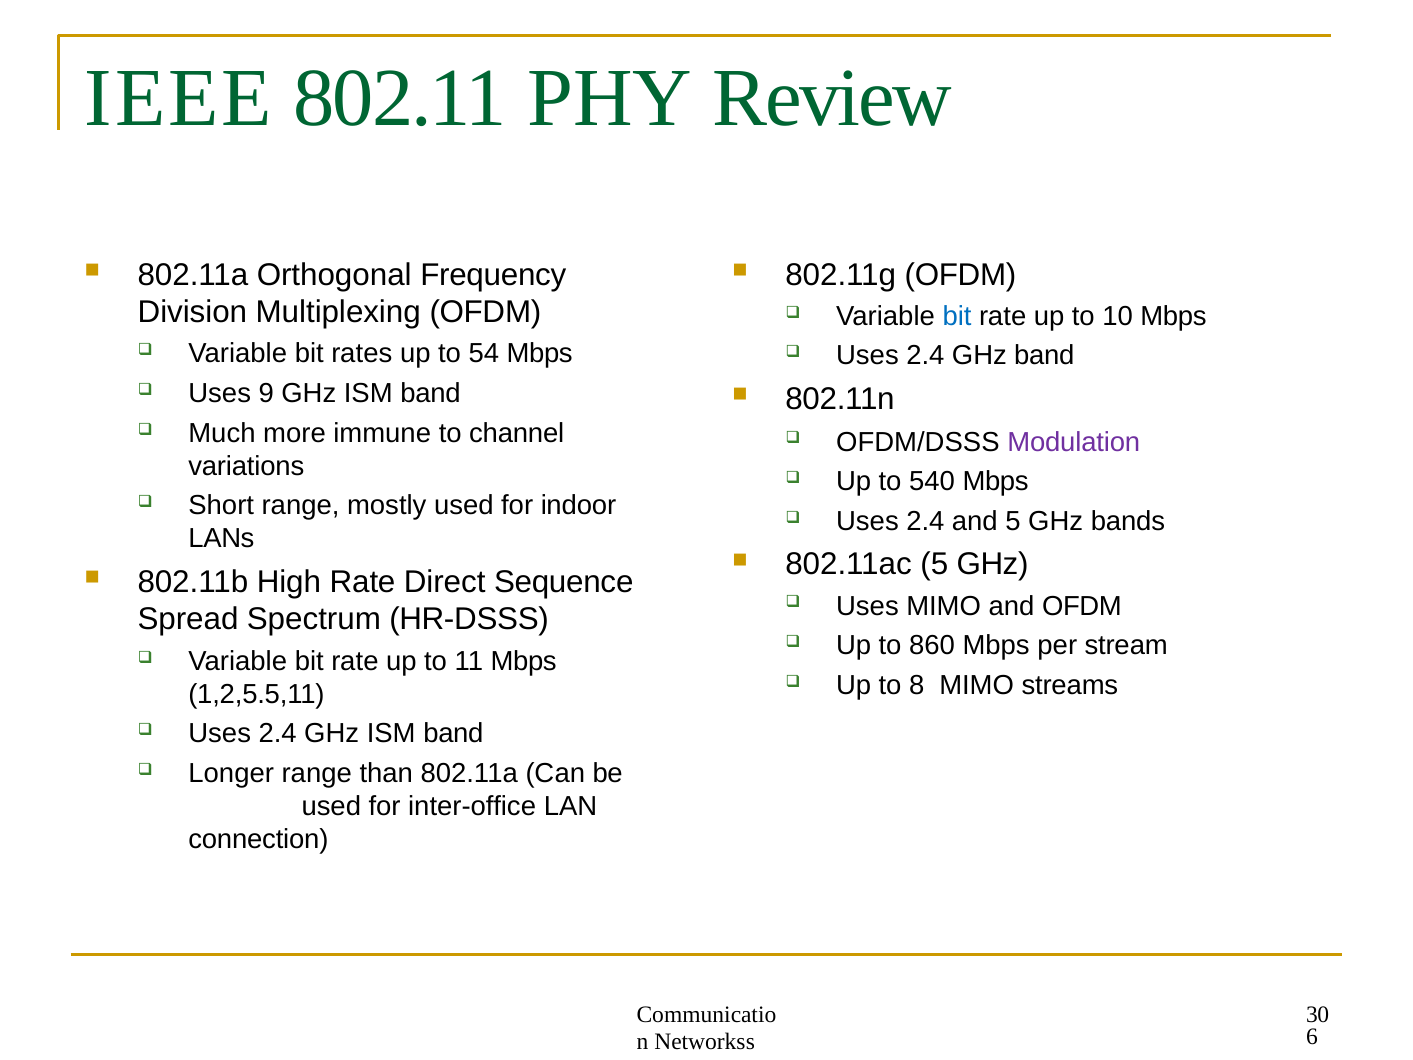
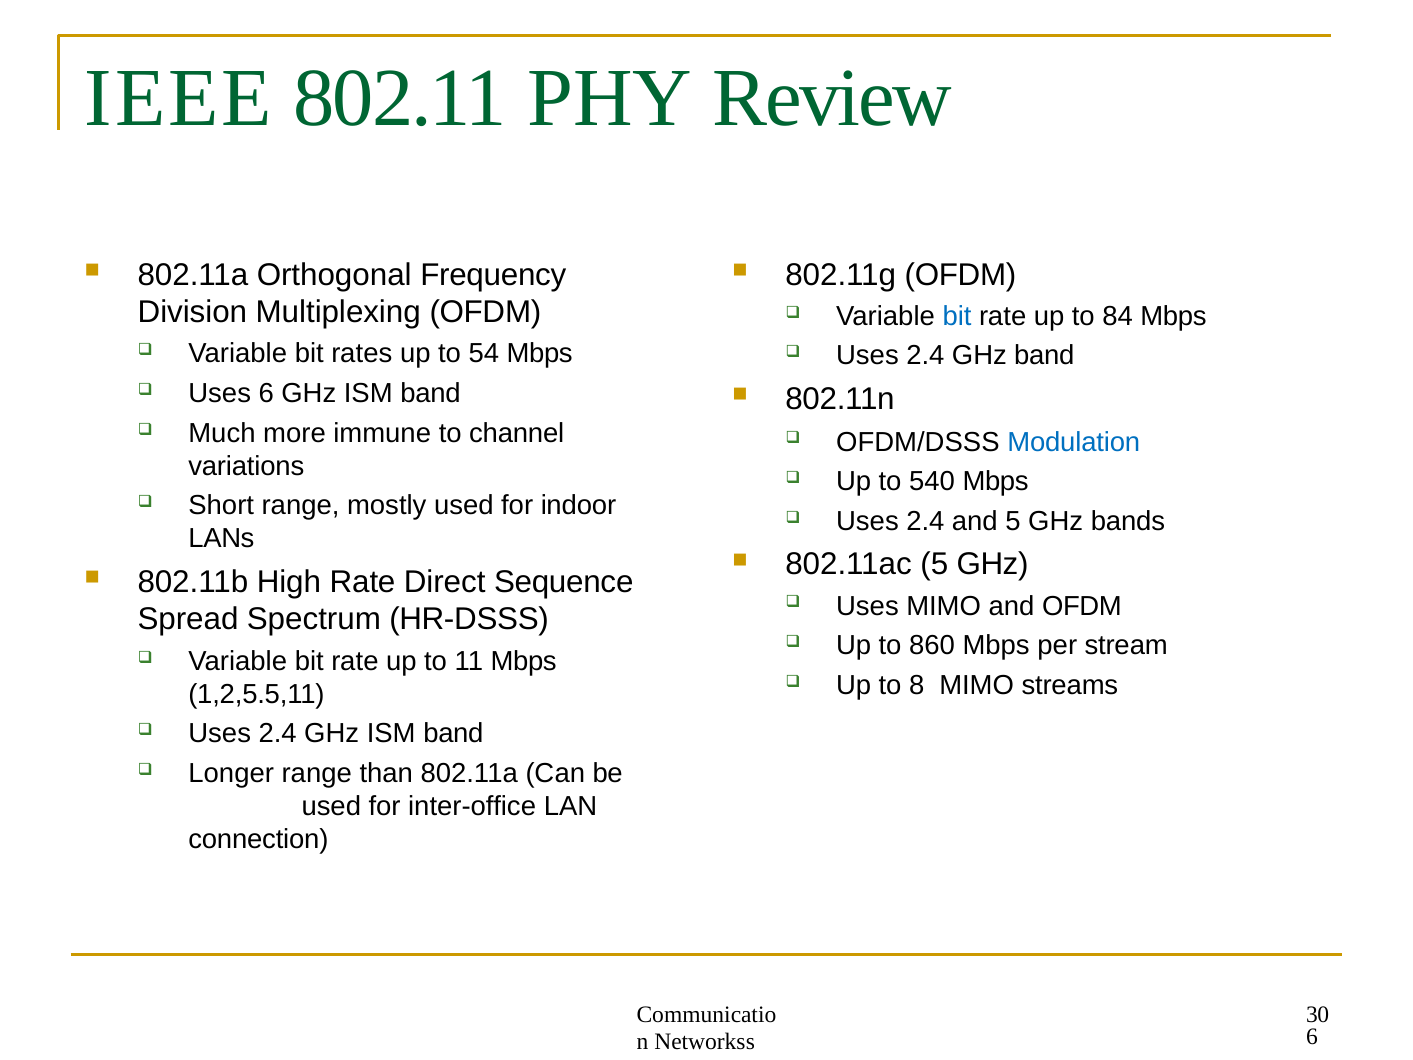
10: 10 -> 84
Uses 9: 9 -> 6
Modulation colour: purple -> blue
